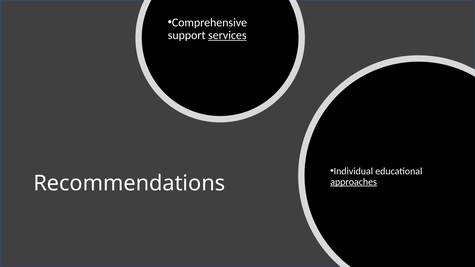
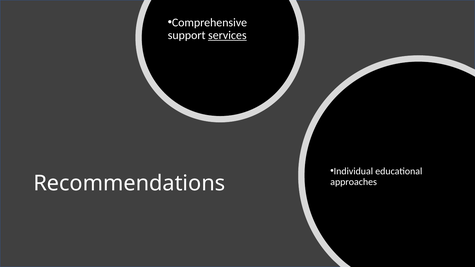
approaches underline: present -> none
